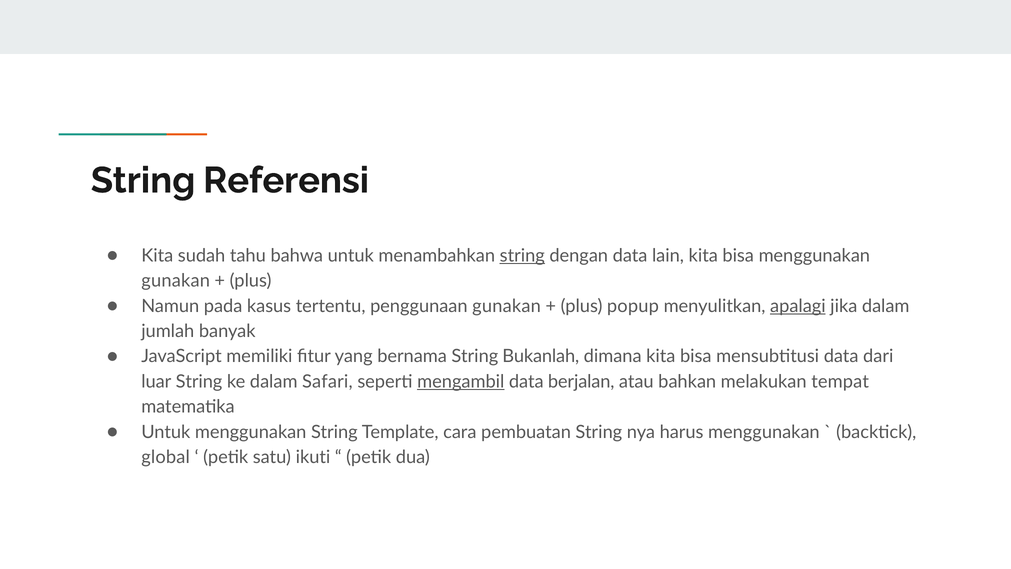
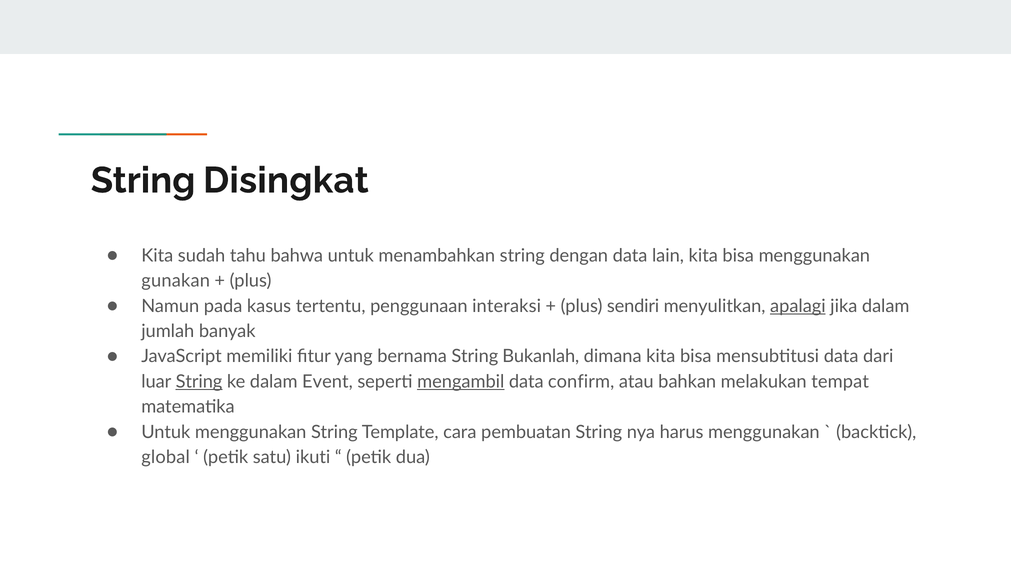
Referensi: Referensi -> Disingkat
string at (522, 255) underline: present -> none
penggunaan gunakan: gunakan -> interaksi
popup: popup -> sendiri
String at (199, 381) underline: none -> present
Safari: Safari -> Event
berjalan: berjalan -> confirm
